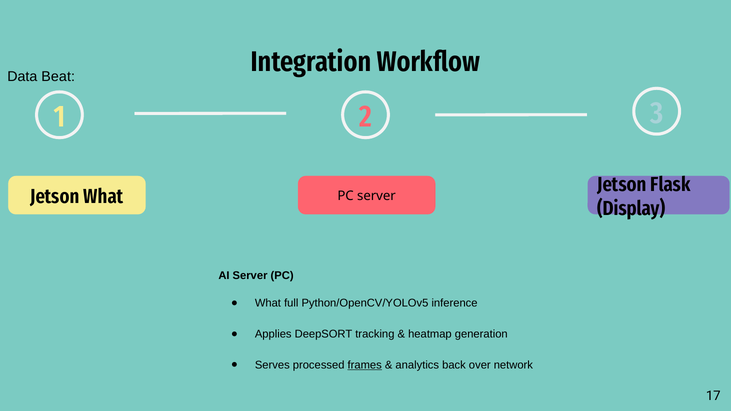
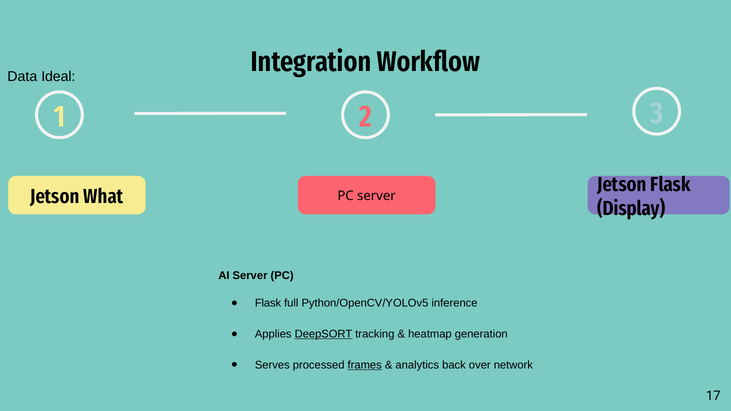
Beat: Beat -> Ideal
What at (268, 303): What -> Flask
DeepSORT underline: none -> present
